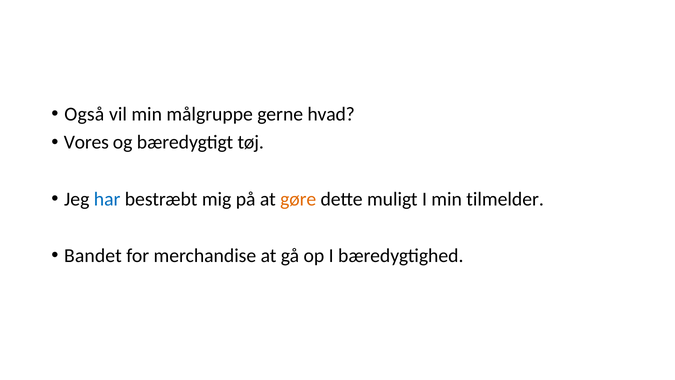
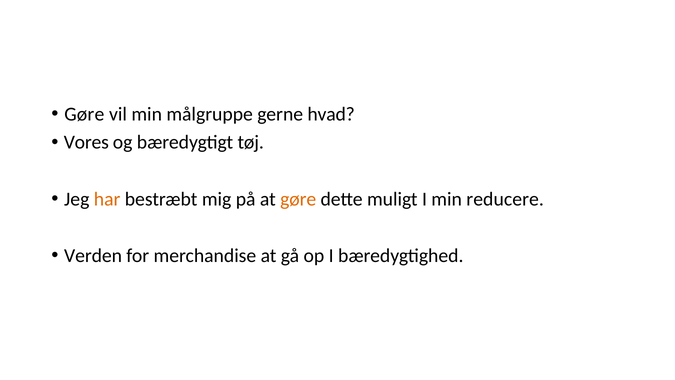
Også at (84, 114): Også -> Gøre
har colour: blue -> orange
tilmelder: tilmelder -> reducere
Bandet: Bandet -> Verden
